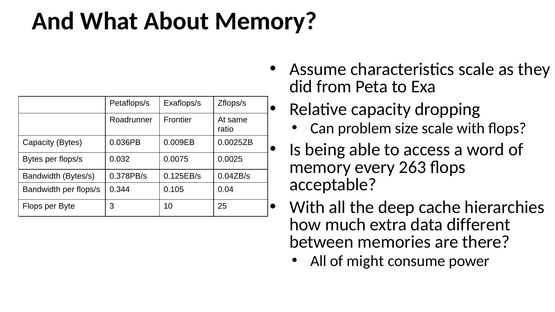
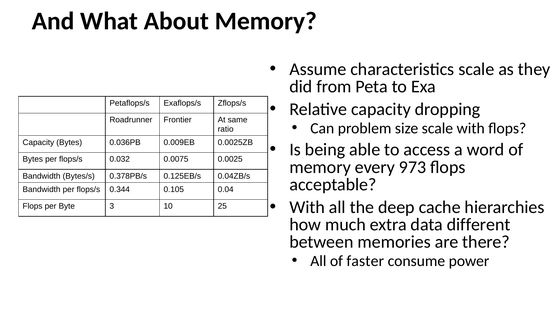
263: 263 -> 973
might: might -> faster
